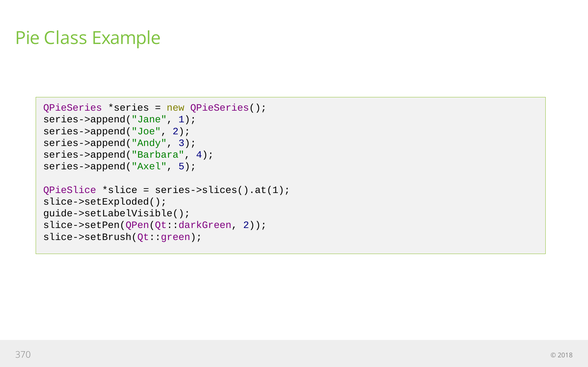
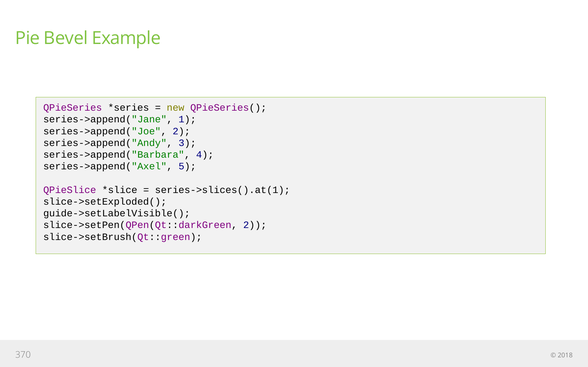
Class: Class -> Bevel
